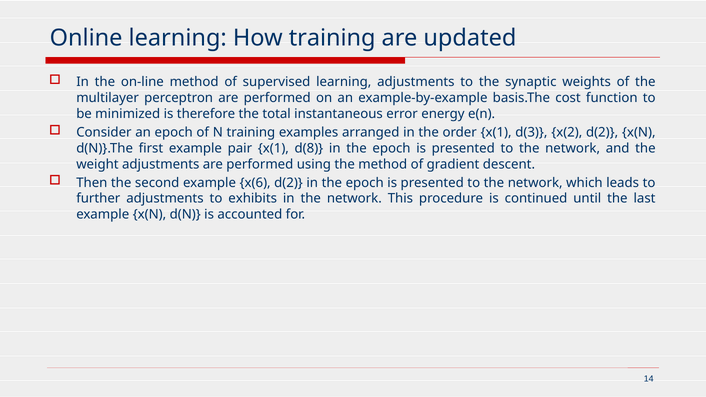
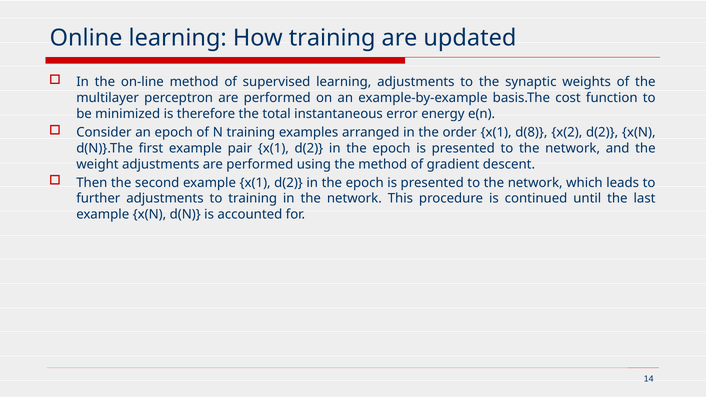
d(3: d(3 -> d(8
pair x(1 d(8: d(8 -> d(2
example x(6: x(6 -> x(1
to exhibits: exhibits -> training
